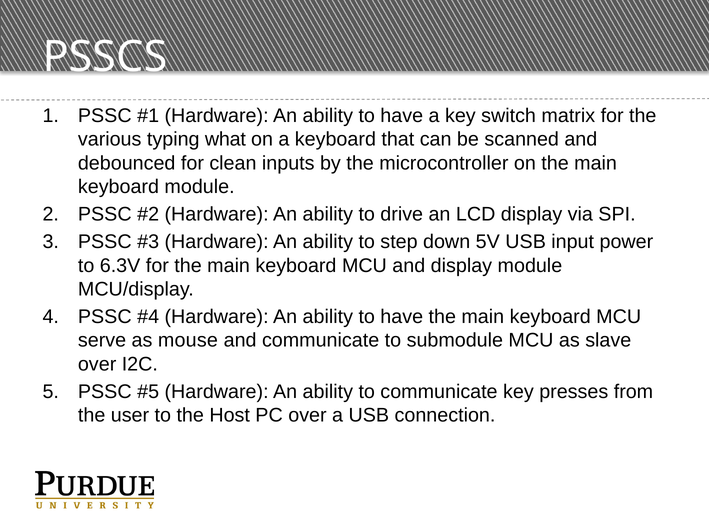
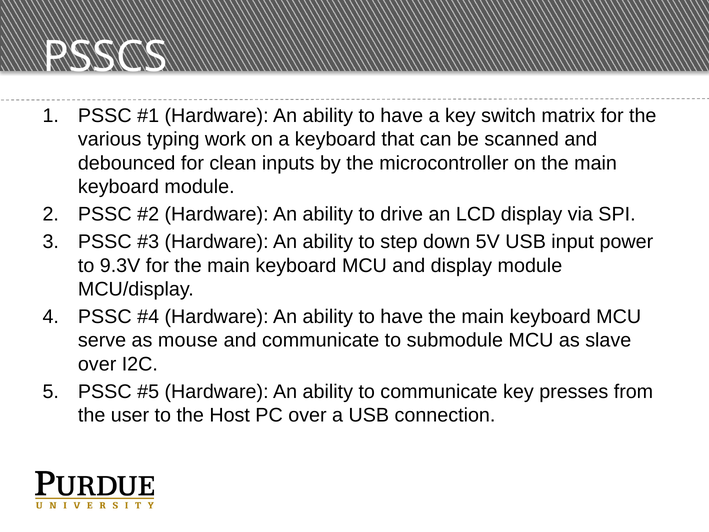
what: what -> work
6.3V: 6.3V -> 9.3V
